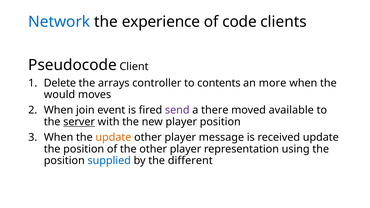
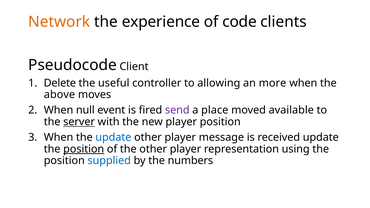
Network colour: blue -> orange
arrays: arrays -> useful
contents: contents -> allowing
would: would -> above
join: join -> null
there: there -> place
update at (113, 137) colour: orange -> blue
position at (84, 149) underline: none -> present
different: different -> numbers
